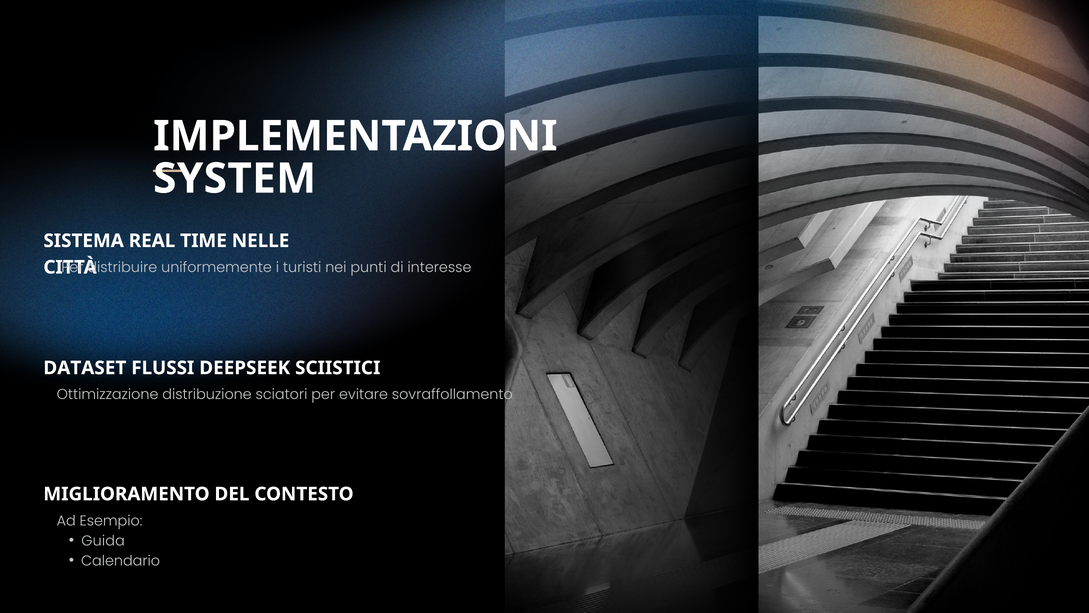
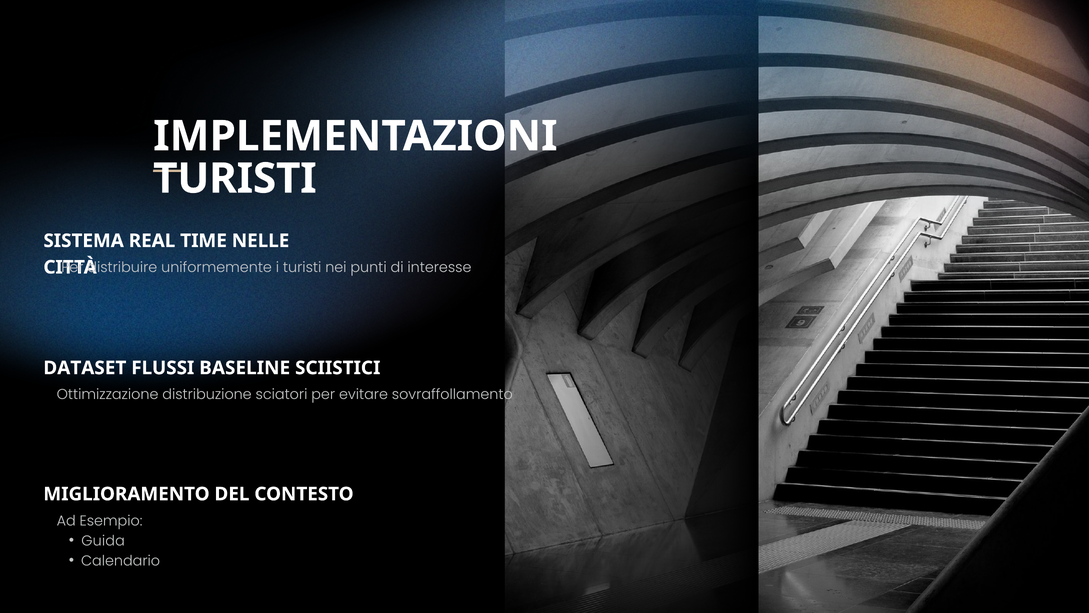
SYSTEM at (235, 179): SYSTEM -> TURISTI
DEEPSEEK: DEEPSEEK -> BASELINE
